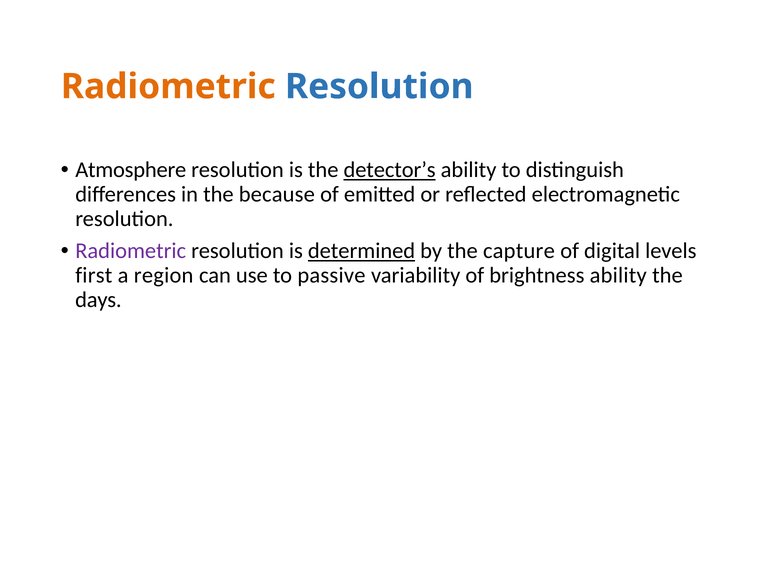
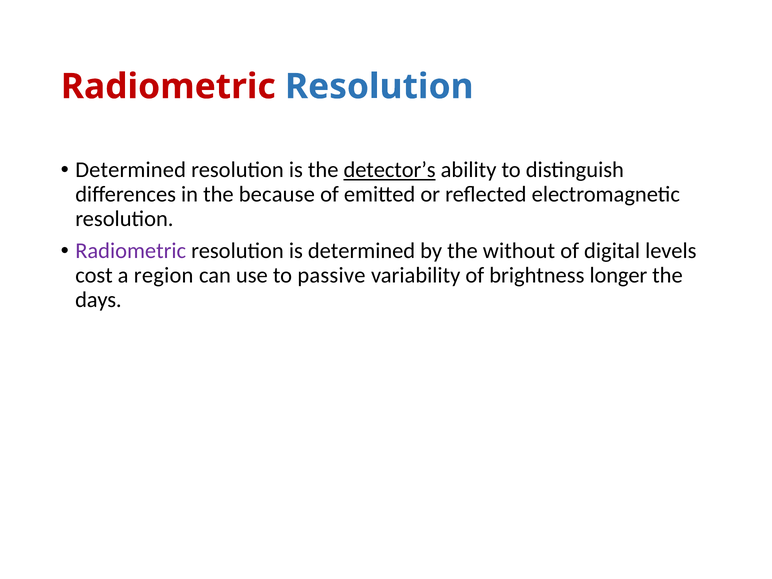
Radiometric at (168, 87) colour: orange -> red
Atmosphere at (131, 170): Atmosphere -> Determined
determined at (362, 251) underline: present -> none
capture: capture -> without
first: first -> cost
brightness ability: ability -> longer
